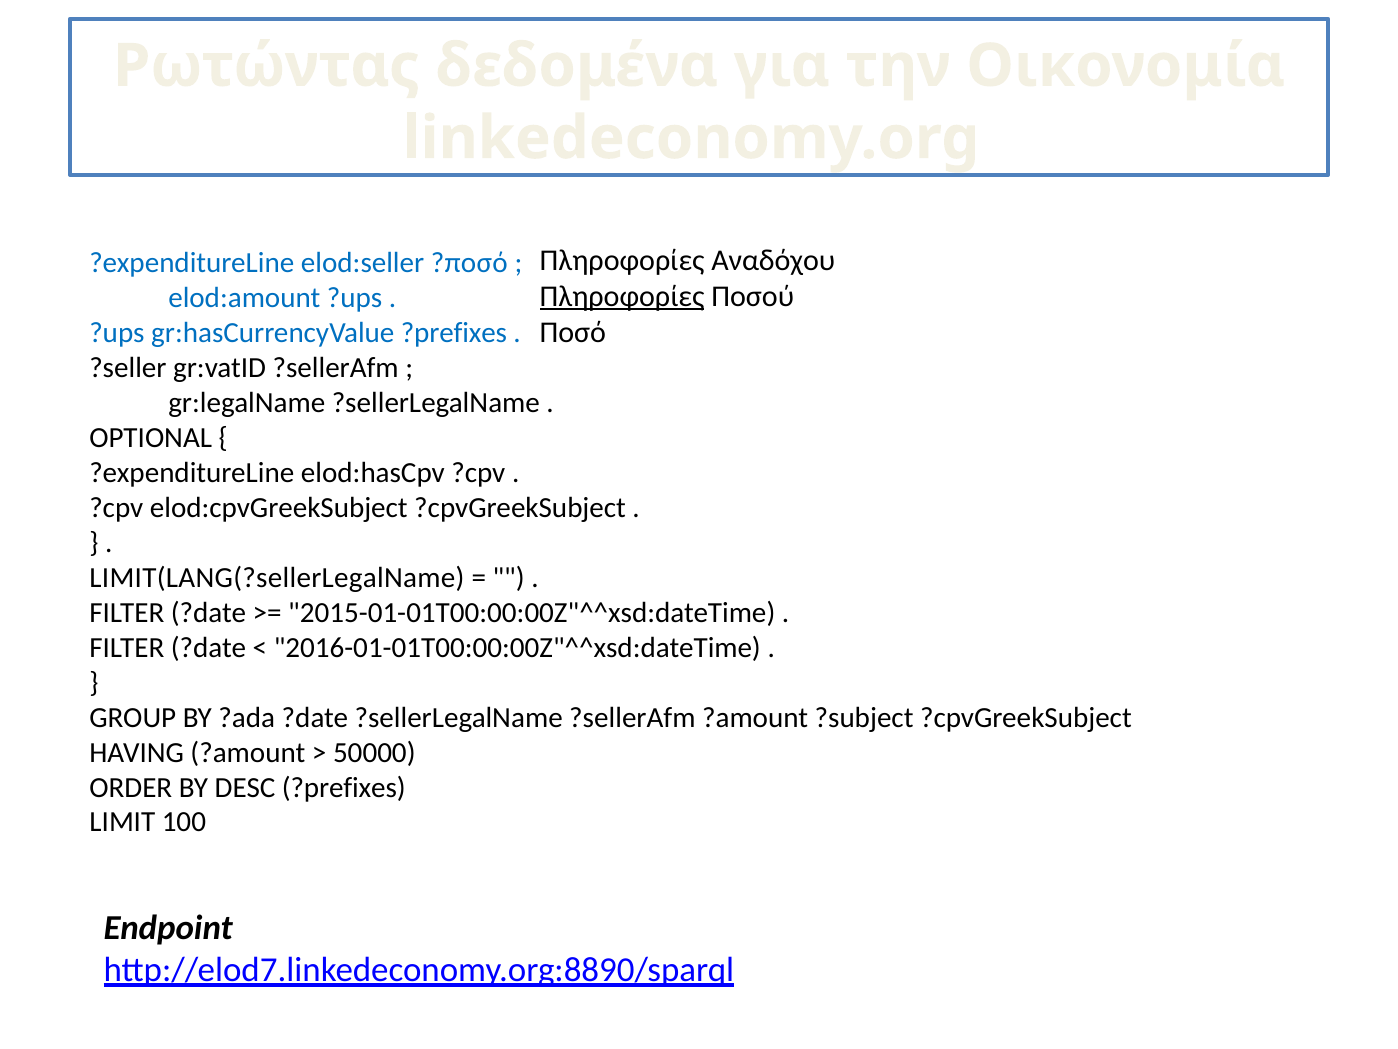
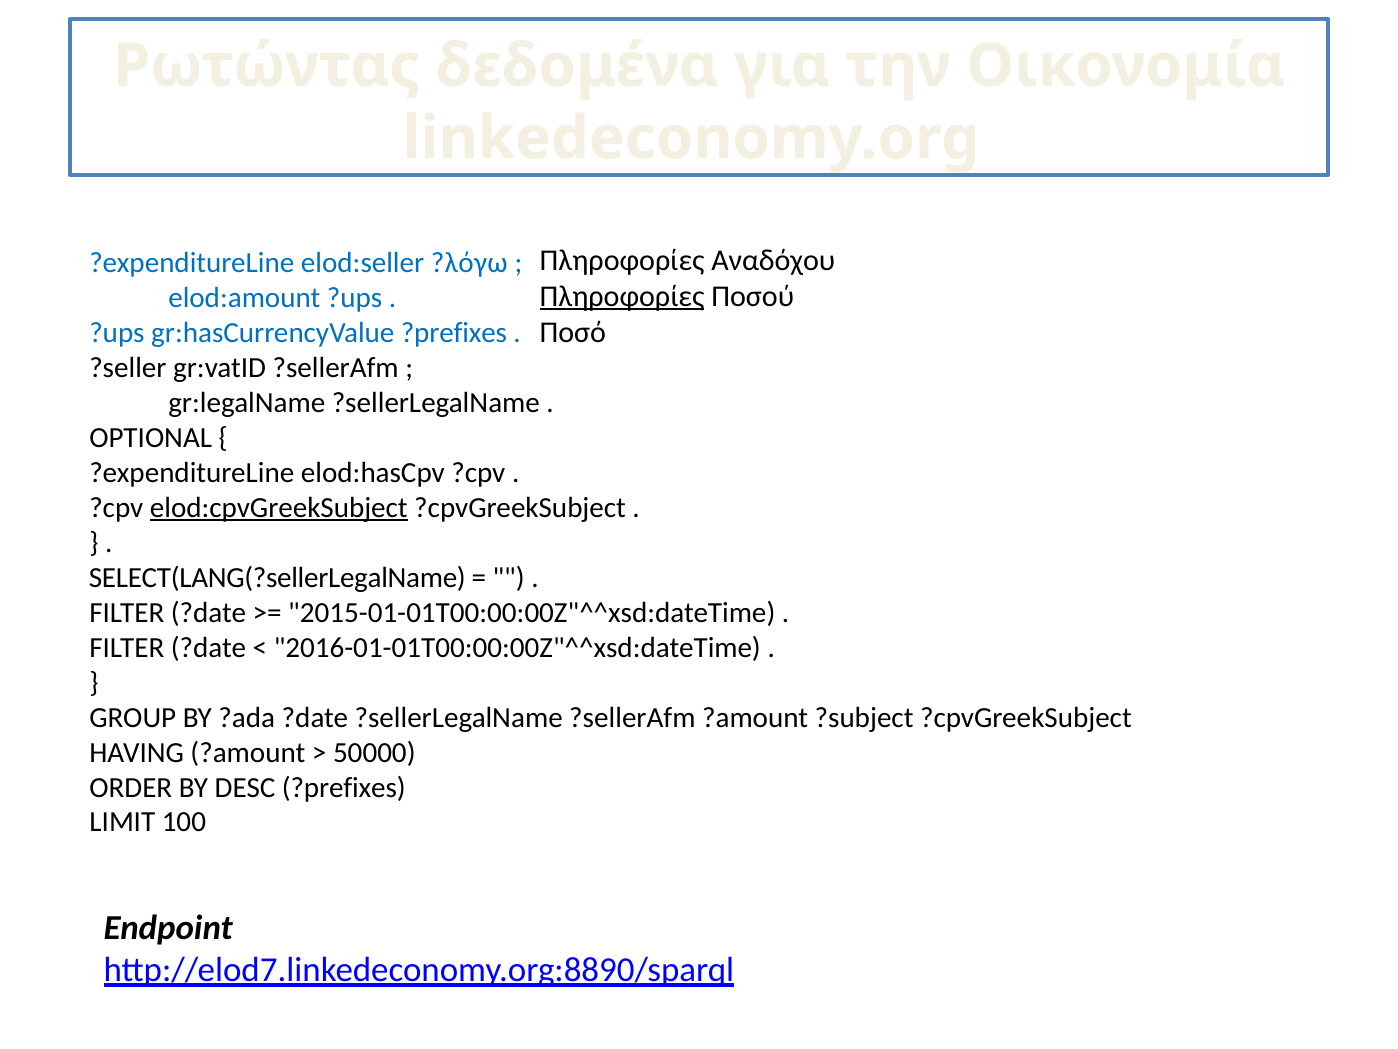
?ποσό: ?ποσό -> ?λόγω
elod:cpvGreekSubject underline: none -> present
LIMIT(LANG(?sellerLegalName: LIMIT(LANG(?sellerLegalName -> SELECT(LANG(?sellerLegalName
